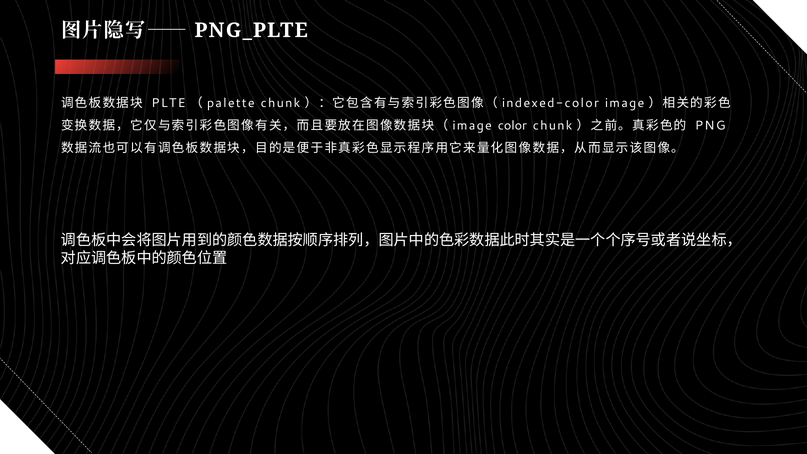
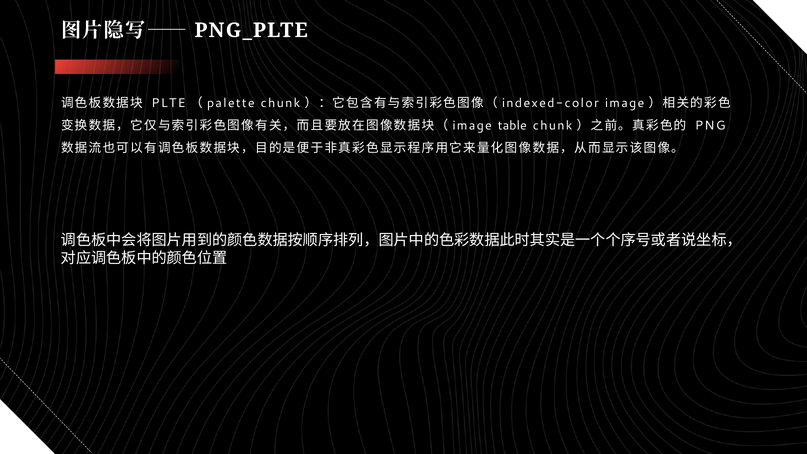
color: color -> table
